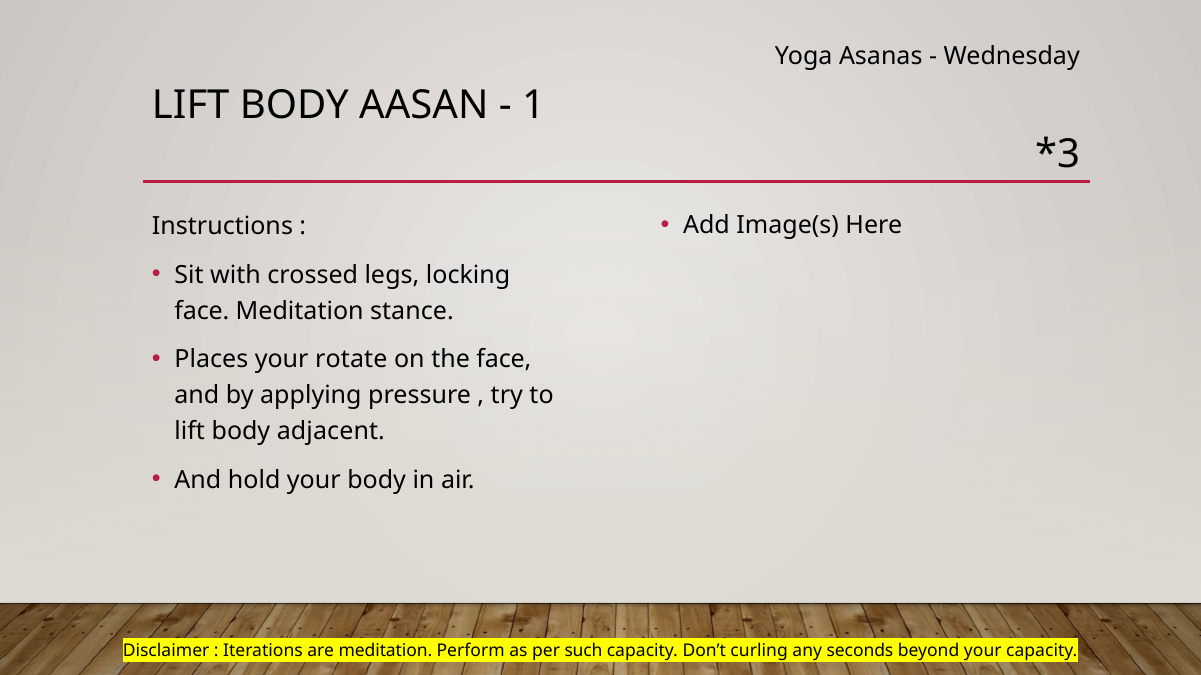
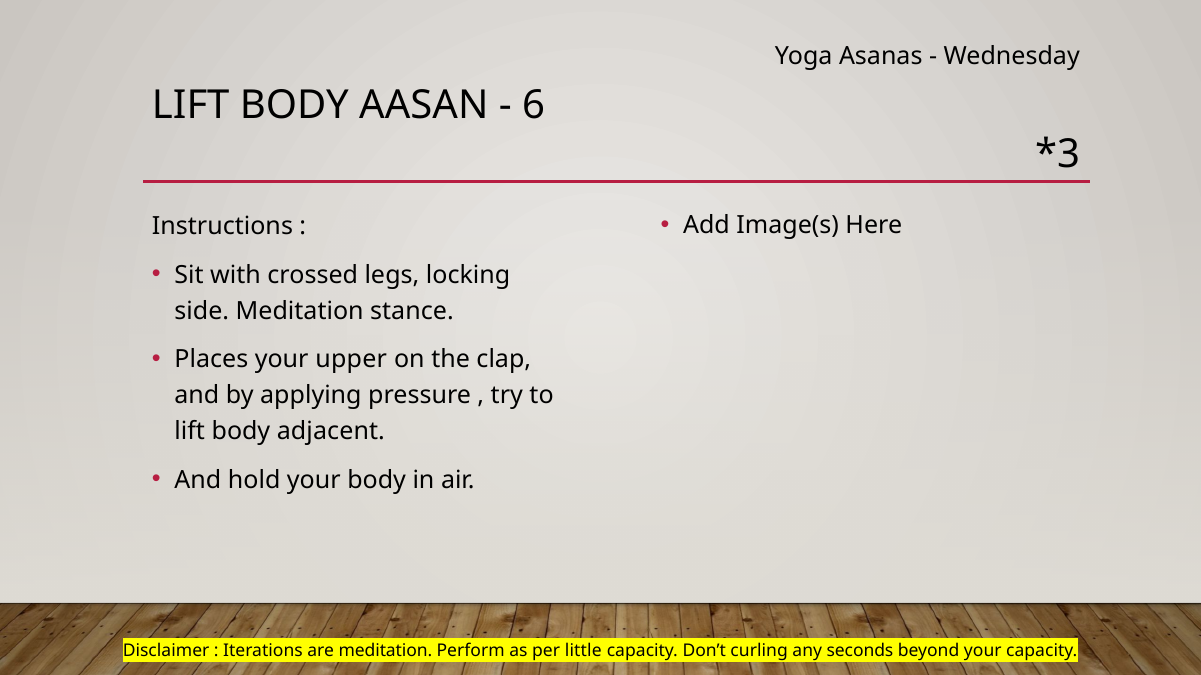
1: 1 -> 6
face at (202, 311): face -> side
rotate: rotate -> upper
the face: face -> clap
such: such -> little
